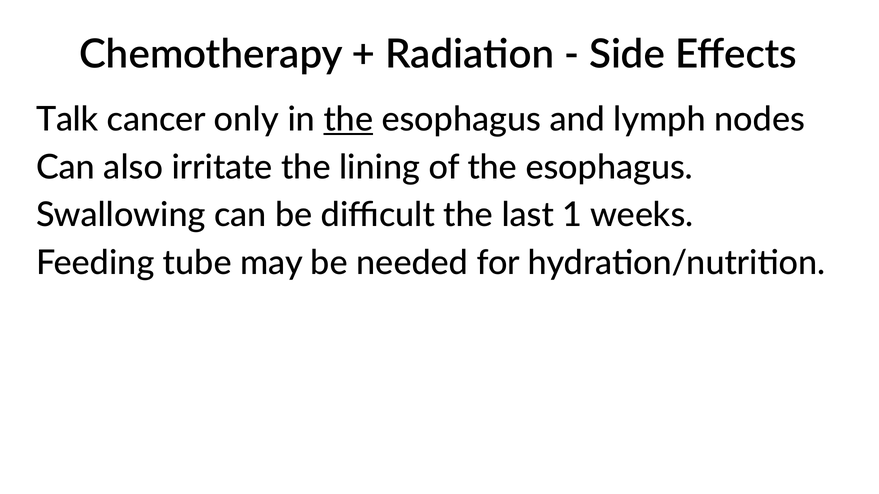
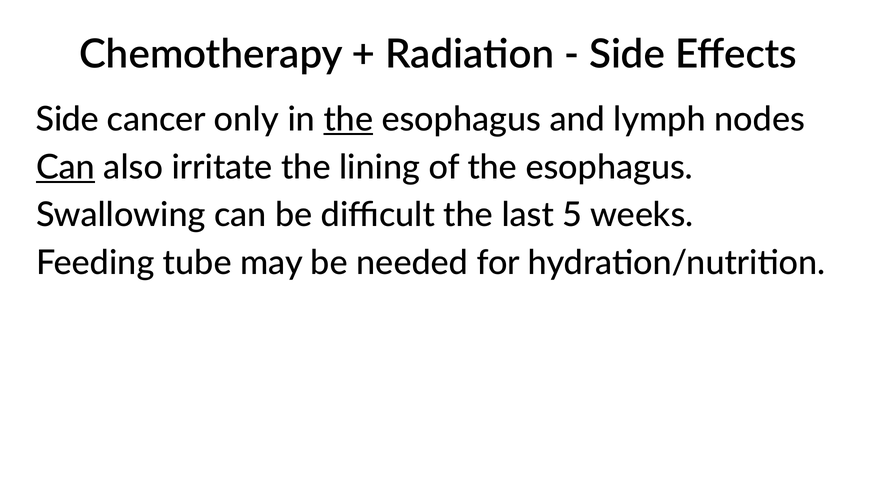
Talk at (67, 120): Talk -> Side
Can at (66, 168) underline: none -> present
1: 1 -> 5
